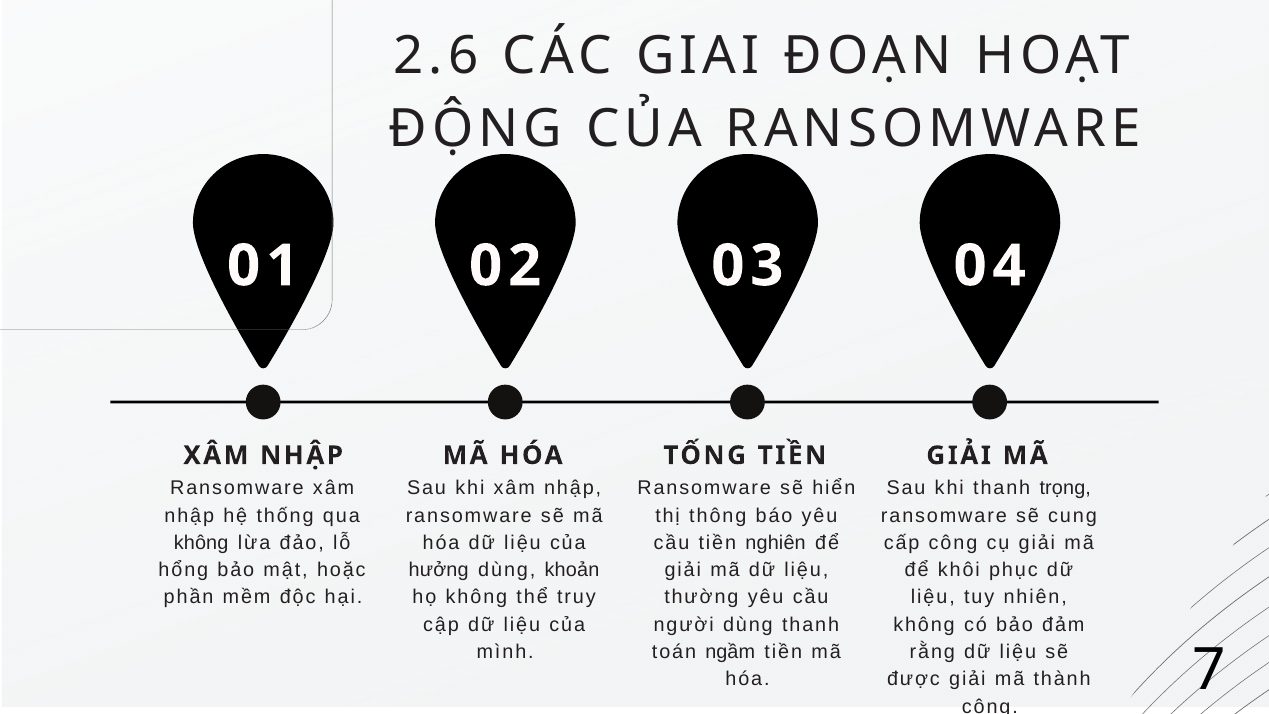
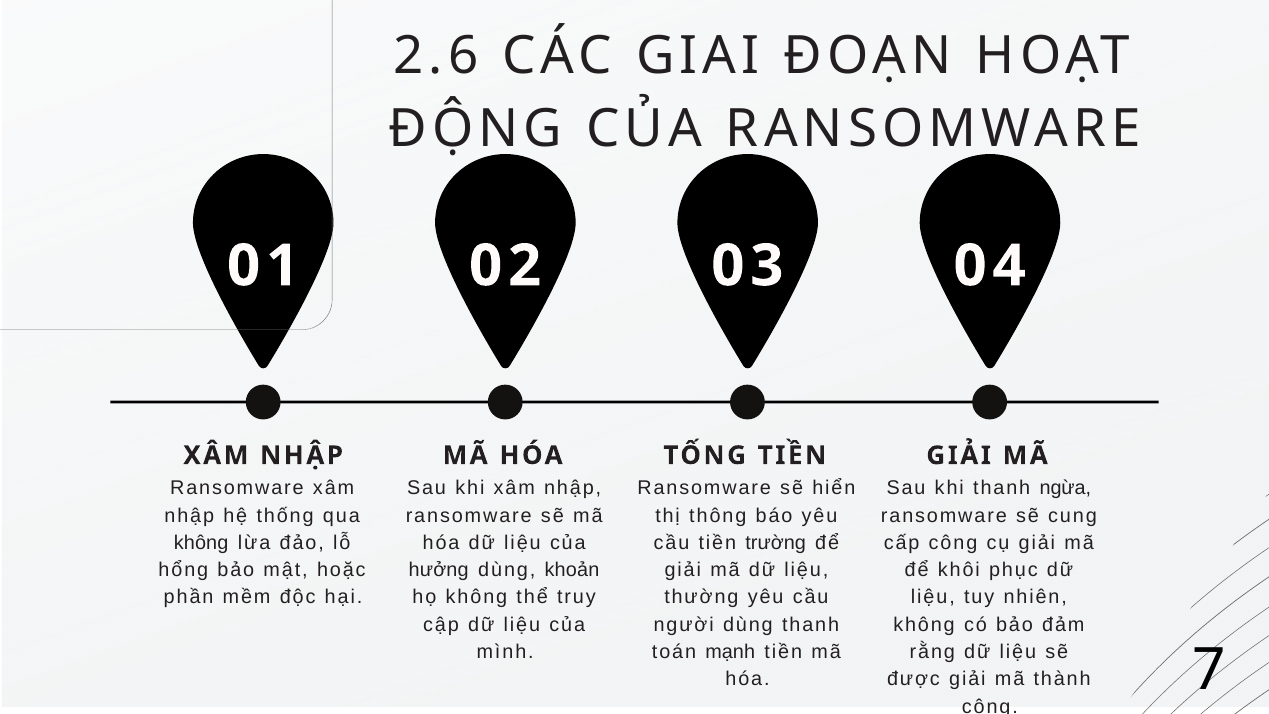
trọng: trọng -> ngừa
nghiên: nghiên -> trường
ngầm: ngầm -> mạnh
